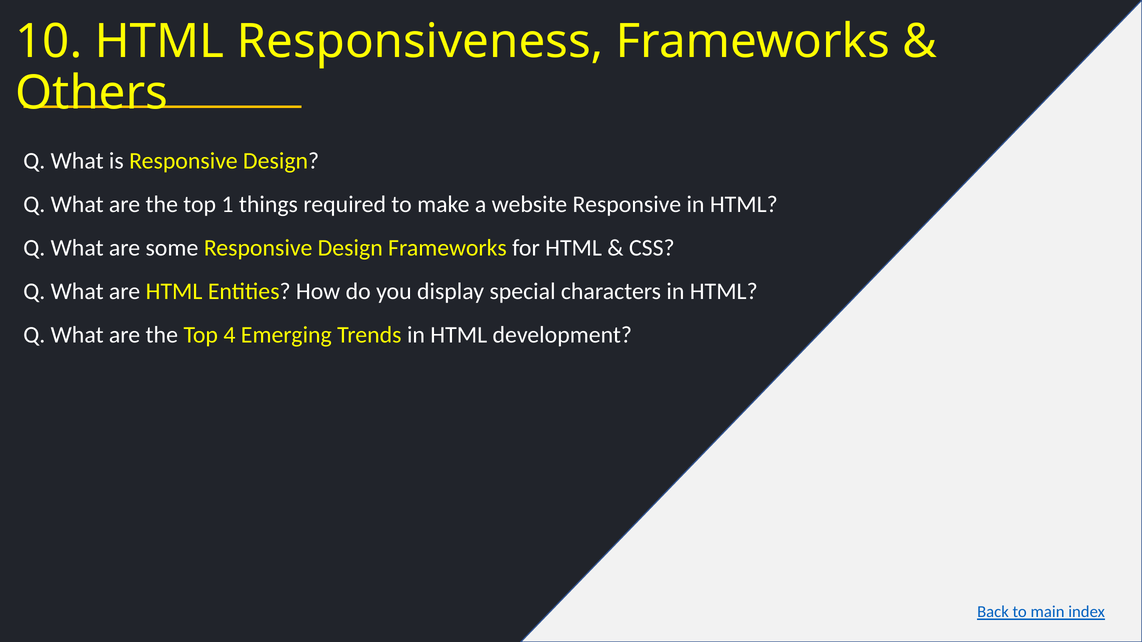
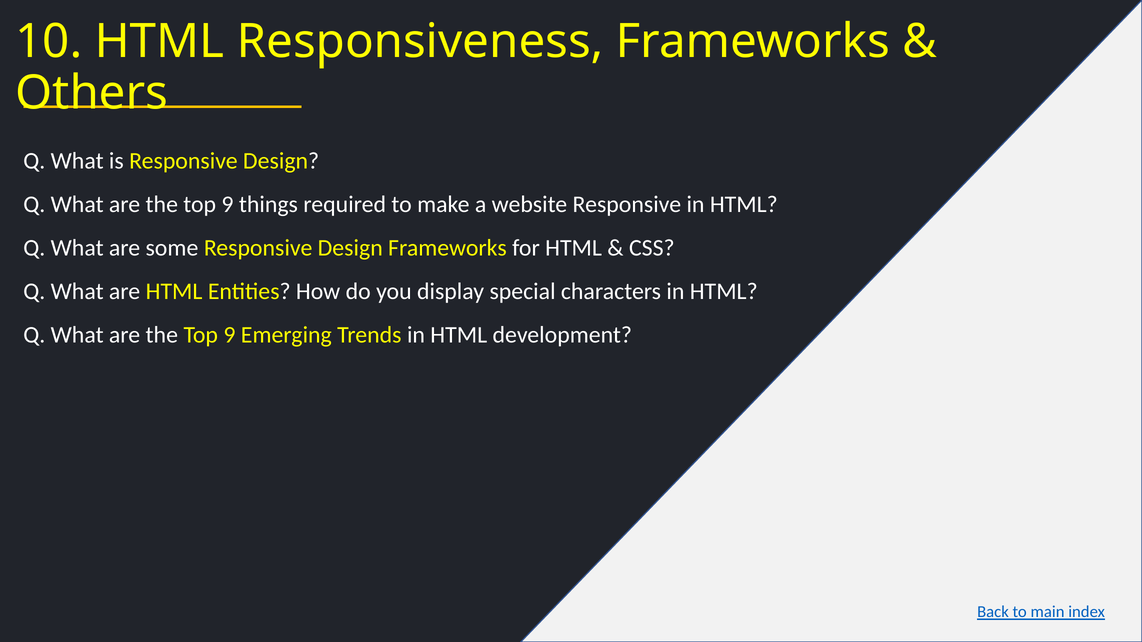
1 at (227, 205): 1 -> 9
4 at (229, 335): 4 -> 9
